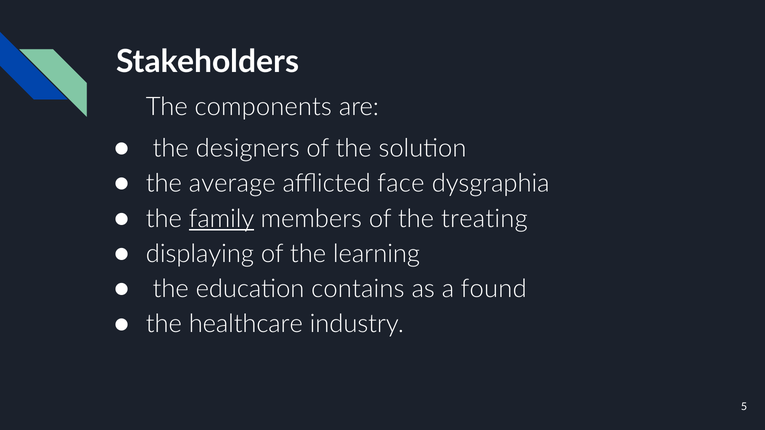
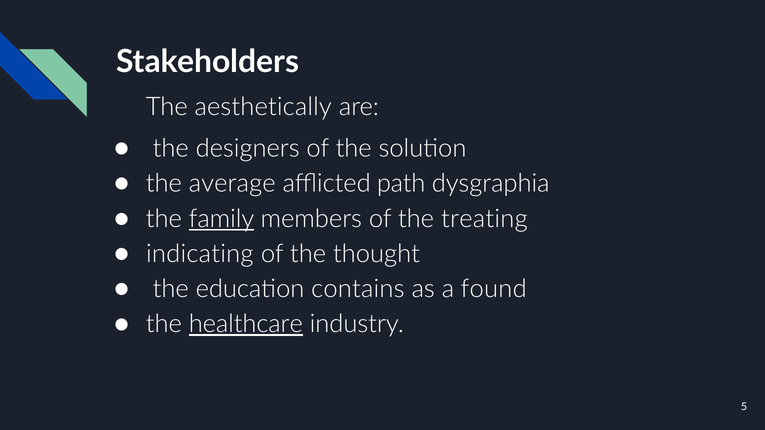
components: components -> aesthetically
face: face -> path
displaying: displaying -> indicating
learning: learning -> thought
healthcare underline: none -> present
